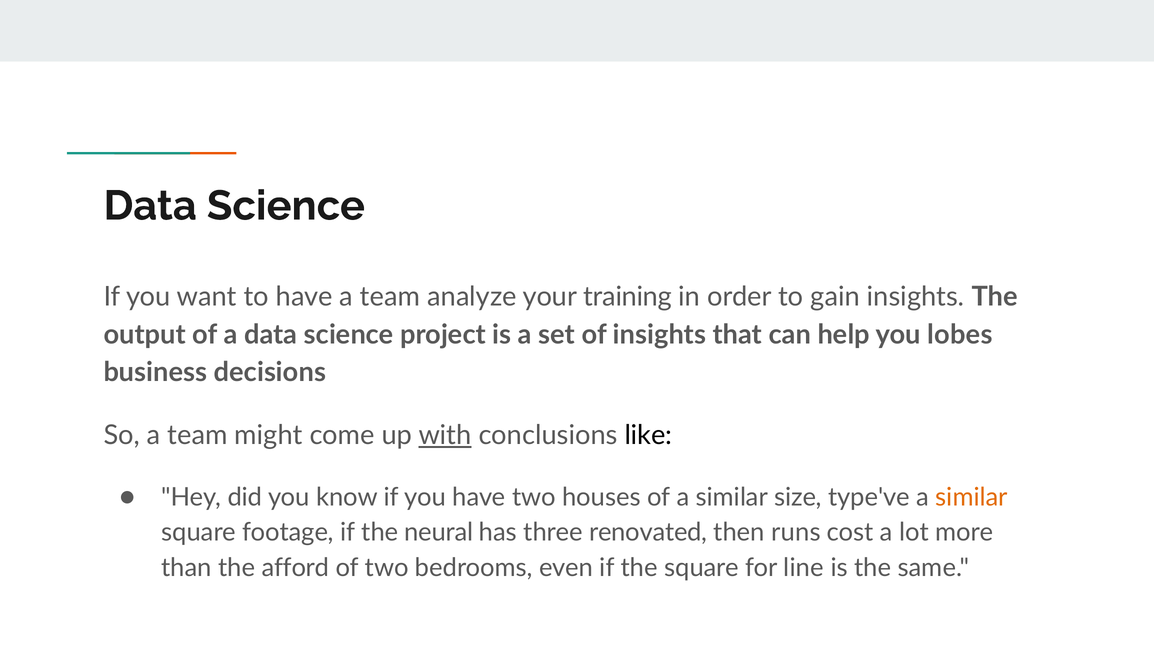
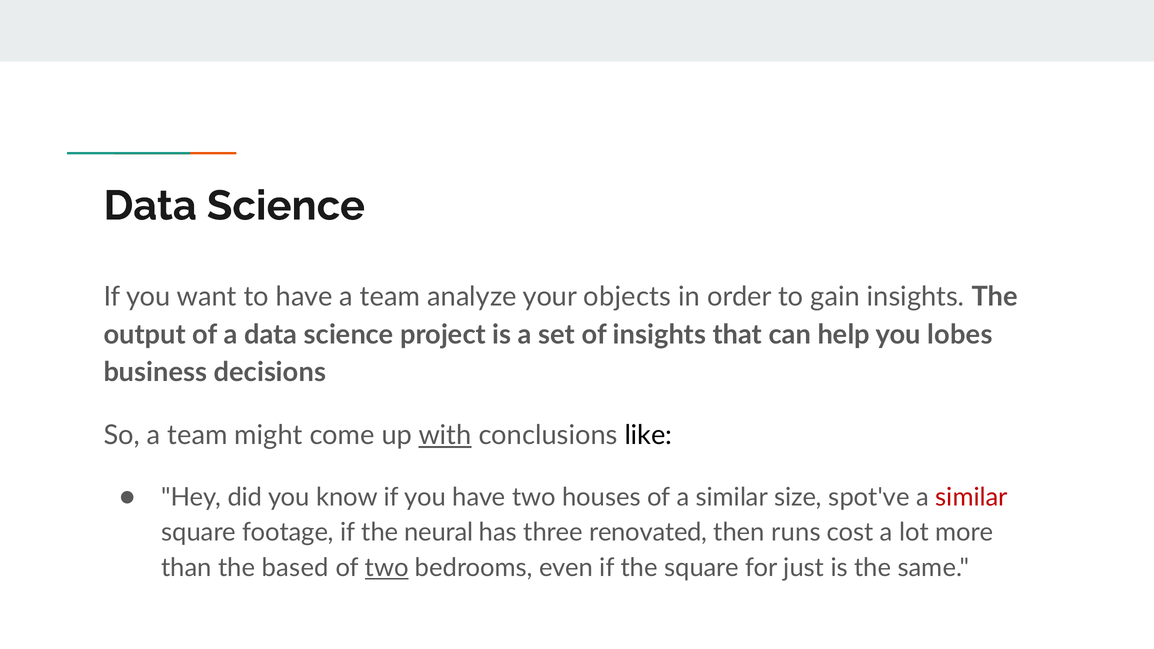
training: training -> objects
type've: type've -> spot've
similar at (972, 497) colour: orange -> red
afford: afford -> based
two at (387, 568) underline: none -> present
line: line -> just
